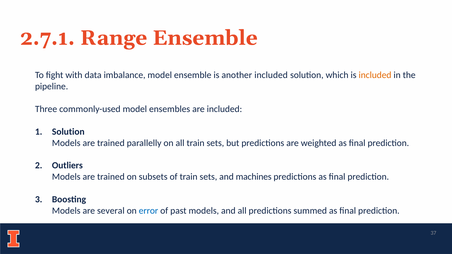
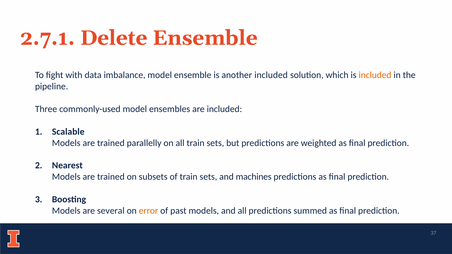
Range: Range -> Delete
Solution at (68, 132): Solution -> Scalable
Outliers: Outliers -> Nearest
error colour: blue -> orange
